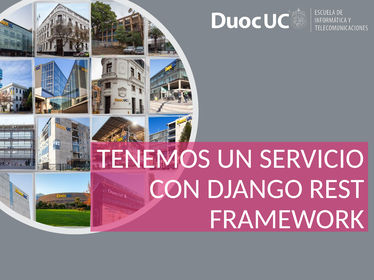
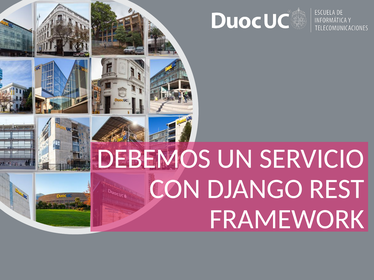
TENEMOS: TENEMOS -> DEBEMOS
